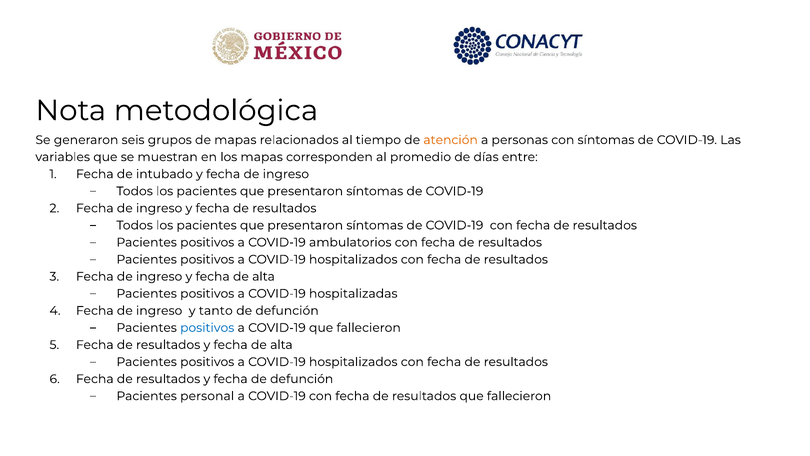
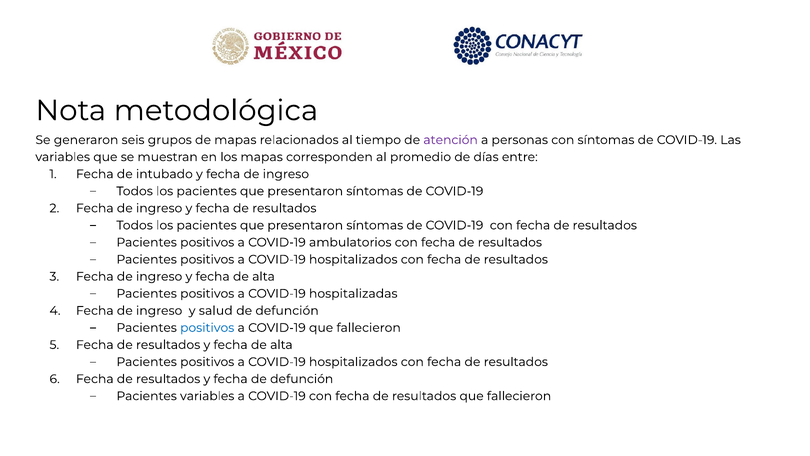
atención colour: orange -> purple
tanto: tanto -> salud
Pacientes personal: personal -> variables
